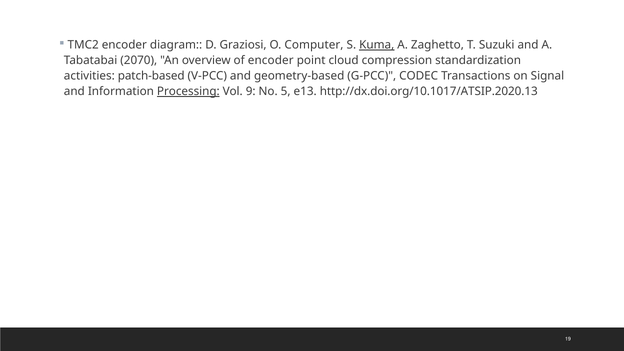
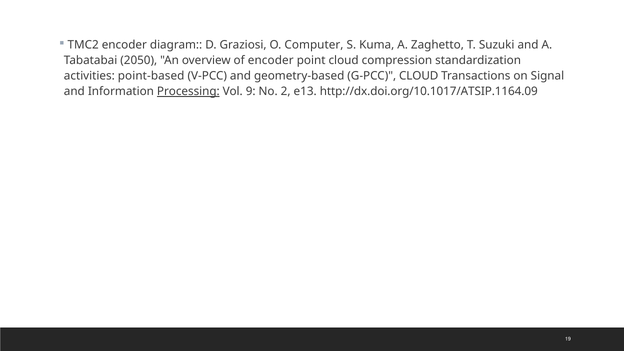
Kuma underline: present -> none
2070: 2070 -> 2050
patch-based: patch-based -> point-based
G-PCC CODEC: CODEC -> CLOUD
5: 5 -> 2
http://dx.doi.org/10.1017/ATSIP.2020.13: http://dx.doi.org/10.1017/ATSIP.2020.13 -> http://dx.doi.org/10.1017/ATSIP.1164.09
